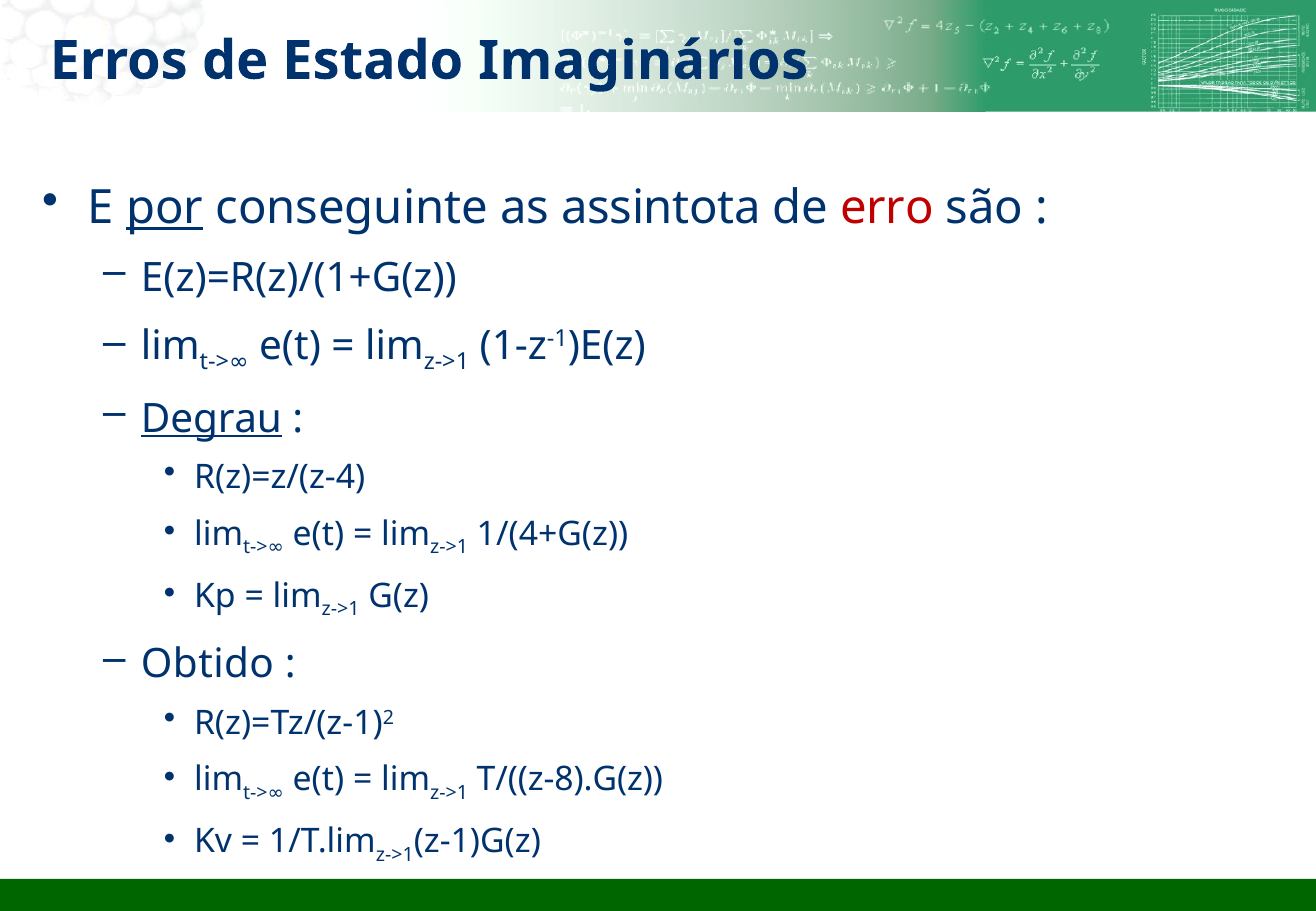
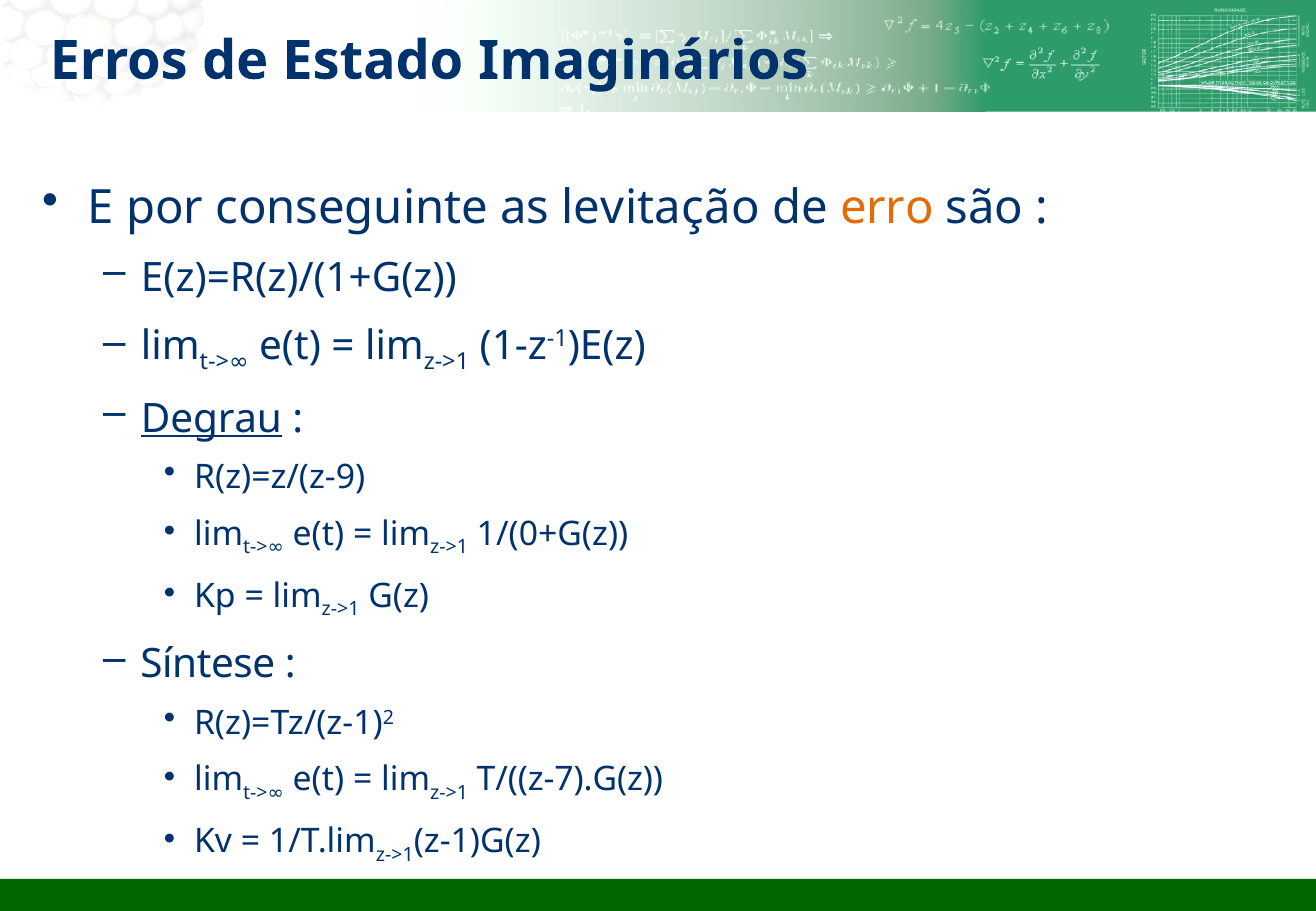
por underline: present -> none
assintota: assintota -> levitação
erro colour: red -> orange
R(z)=z/(z-4: R(z)=z/(z-4 -> R(z)=z/(z-9
1/(4+G(z: 1/(4+G(z -> 1/(0+G(z
Obtido: Obtido -> Síntese
T/((z-8).G(z: T/((z-8).G(z -> T/((z-7).G(z
